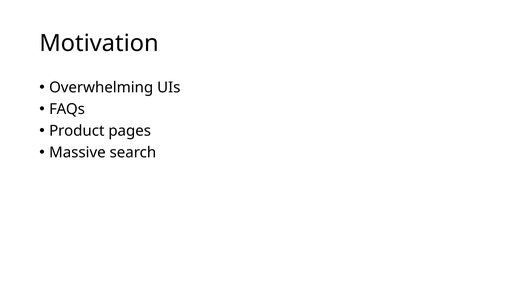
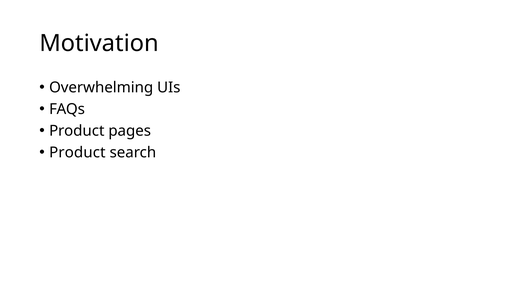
Massive at (77, 152): Massive -> Product
